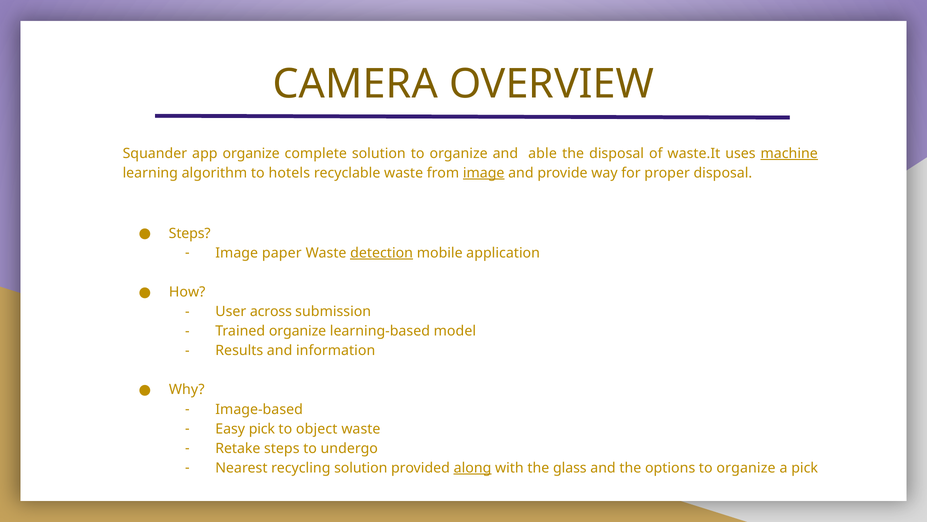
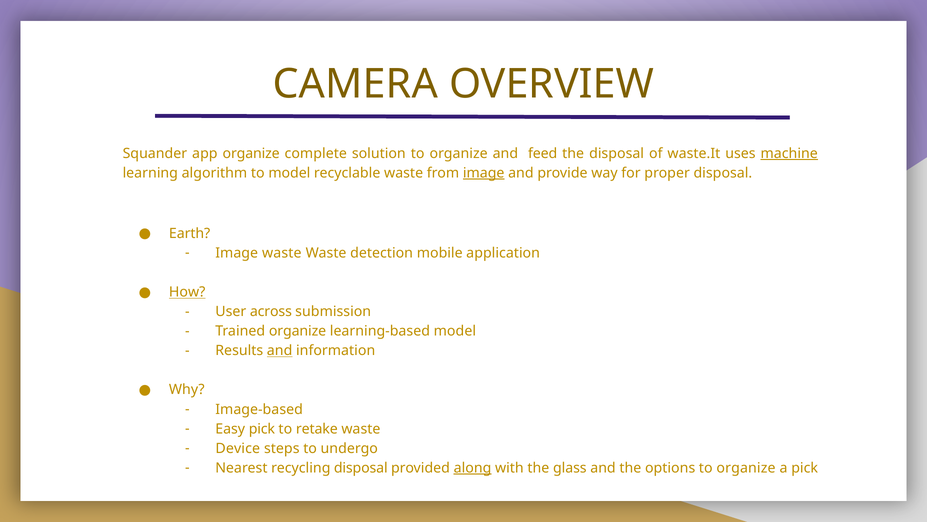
able: able -> feed
to hotels: hotels -> model
Steps at (190, 233): Steps -> Earth
Image paper: paper -> waste
detection underline: present -> none
How underline: none -> present
and at (280, 350) underline: none -> present
object: object -> retake
Retake: Retake -> Device
recycling solution: solution -> disposal
